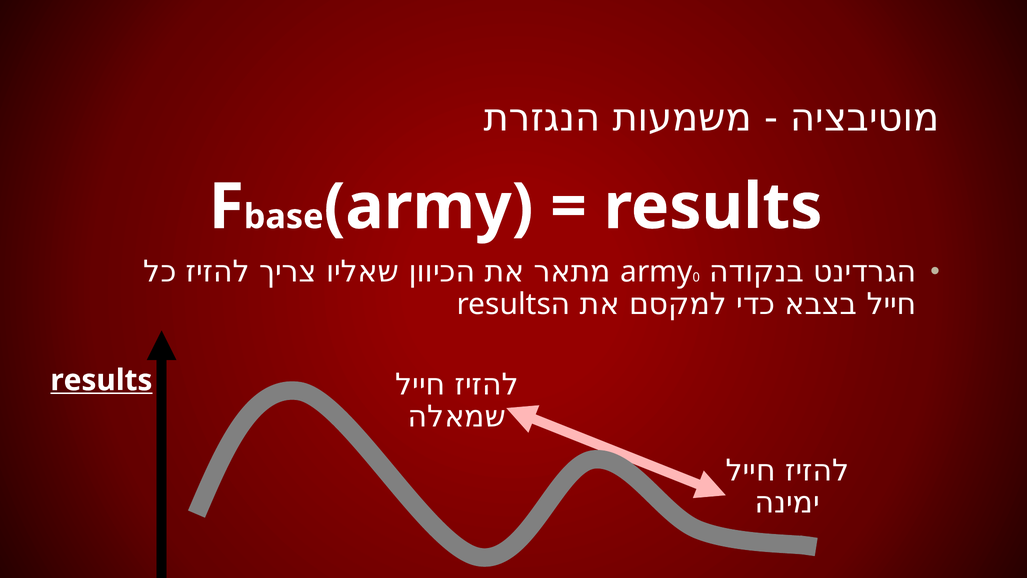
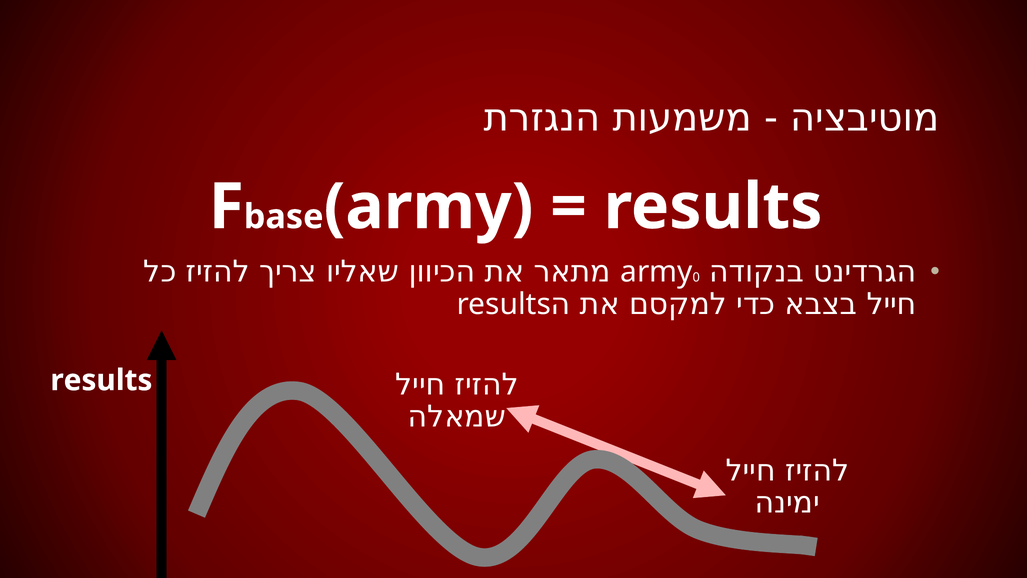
results at (101, 380) underline: present -> none
